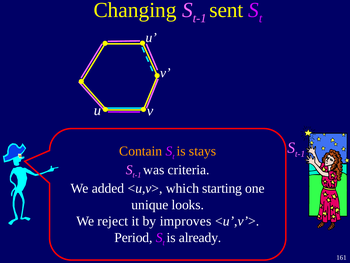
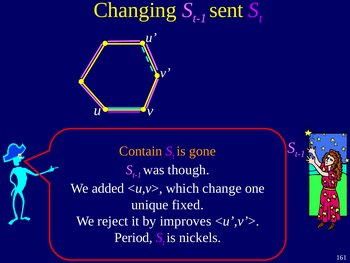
stays: stays -> gone
criteria: criteria -> though
starting: starting -> change
looks: looks -> fixed
already: already -> nickels
